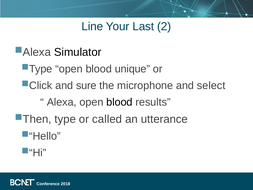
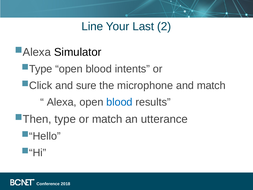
unique: unique -> intents
and select: select -> match
blood at (119, 102) colour: black -> blue
or called: called -> match
